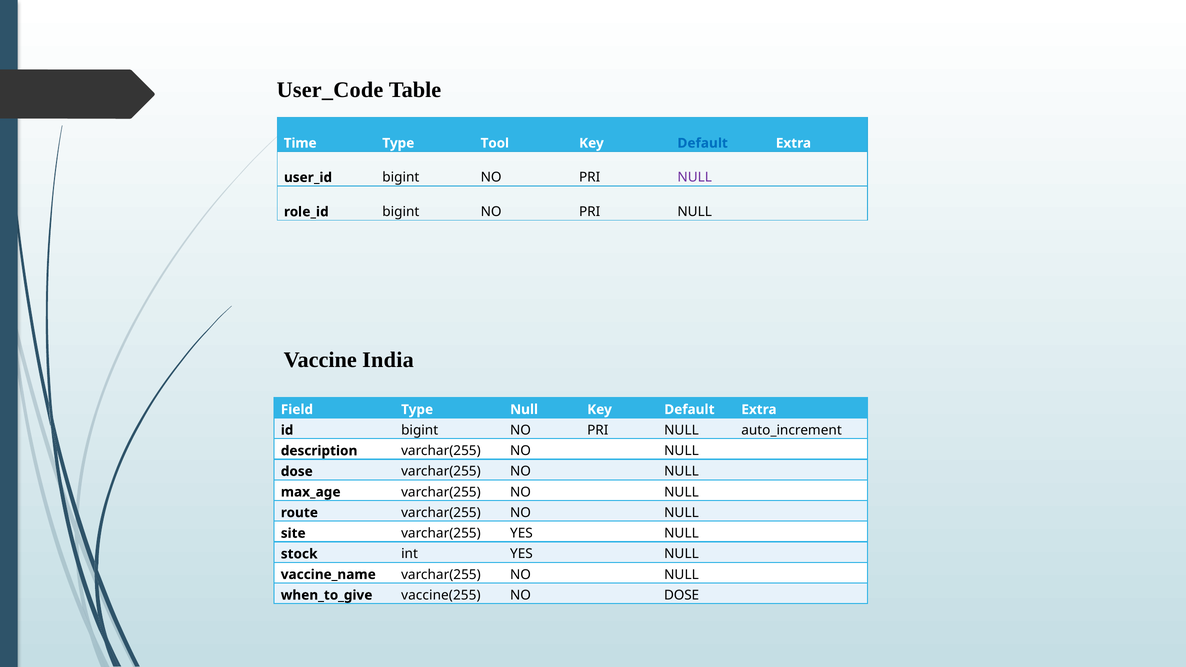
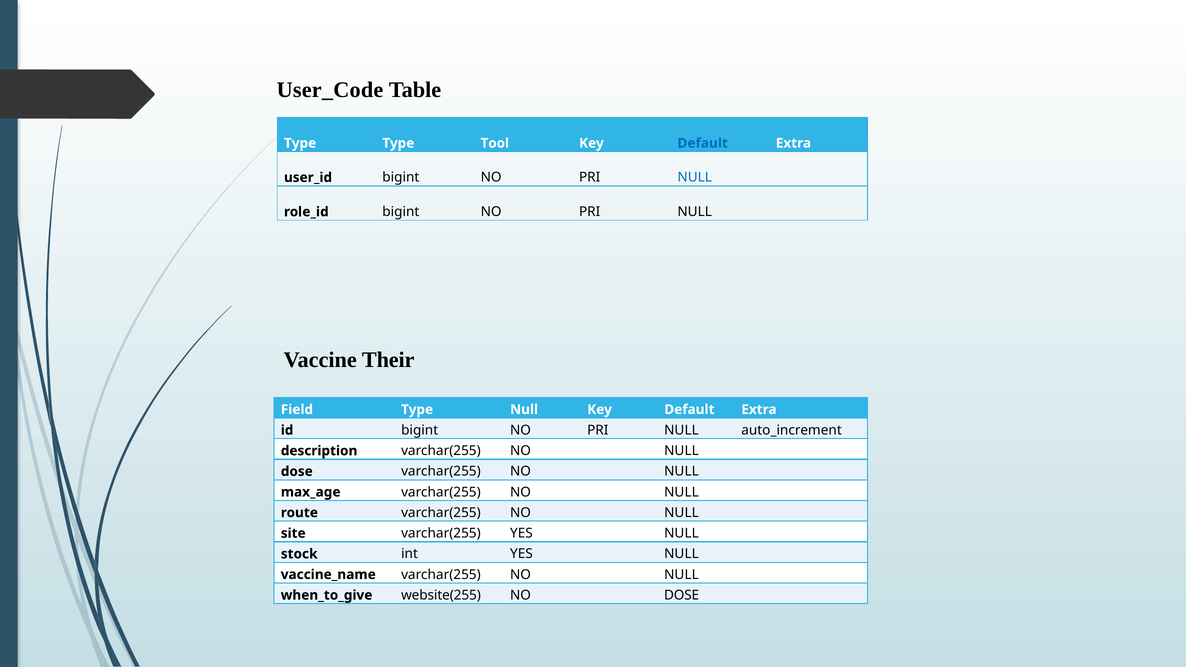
Time at (300, 143): Time -> Type
NULL at (695, 178) colour: purple -> blue
India: India -> Their
vaccine(255: vaccine(255 -> website(255
